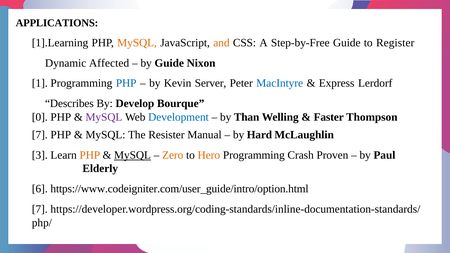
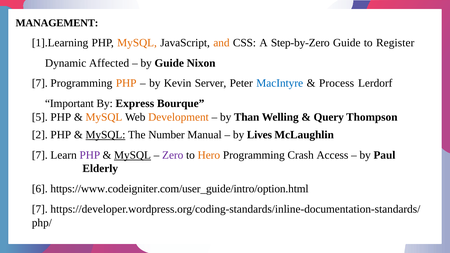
APPLICATIONS: APPLICATIONS -> MANAGEMENT
Step-by-Free: Step-by-Free -> Step-by-Zero
1 at (40, 83): 1 -> 7
PHP at (126, 83) colour: blue -> orange
Express: Express -> Process
Describes: Describes -> Important
Develop: Develop -> Express
0: 0 -> 5
MySQL at (104, 117) colour: purple -> orange
Development colour: blue -> orange
Faster: Faster -> Query
7 at (40, 135): 7 -> 2
MySQL at (105, 135) underline: none -> present
Resister: Resister -> Number
Hard: Hard -> Lives
3 at (40, 155): 3 -> 7
PHP at (90, 155) colour: orange -> purple
Zero colour: orange -> purple
Proven: Proven -> Access
